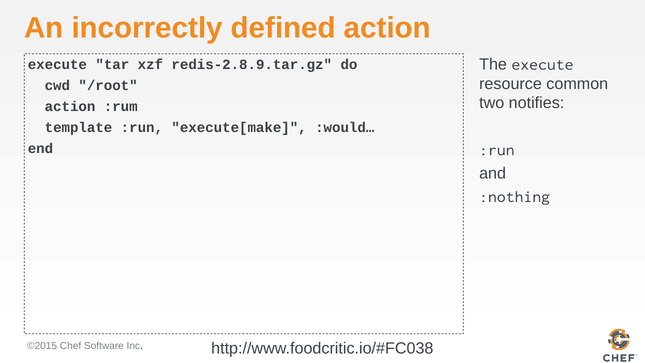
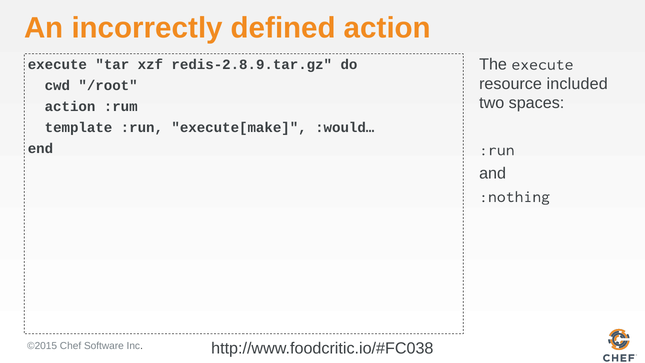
common: common -> included
notifies: notifies -> spaces
